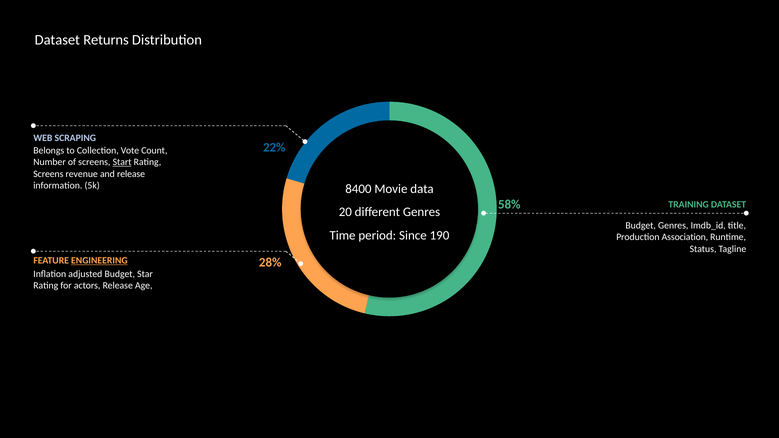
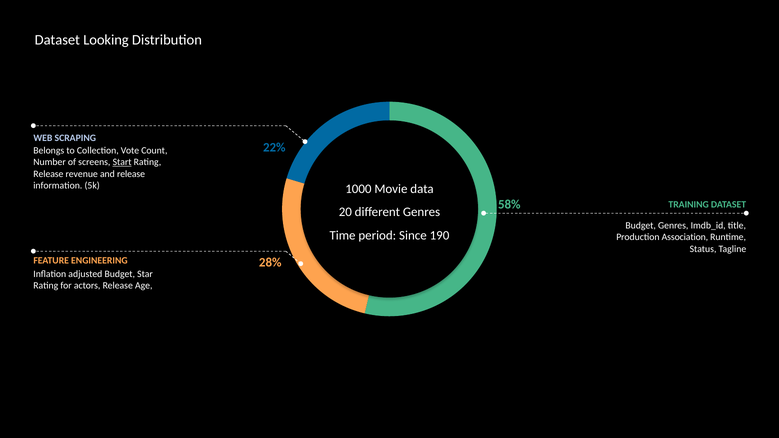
Returns: Returns -> Looking
Screens at (48, 174): Screens -> Release
8400: 8400 -> 1000
ENGINEERING underline: present -> none
